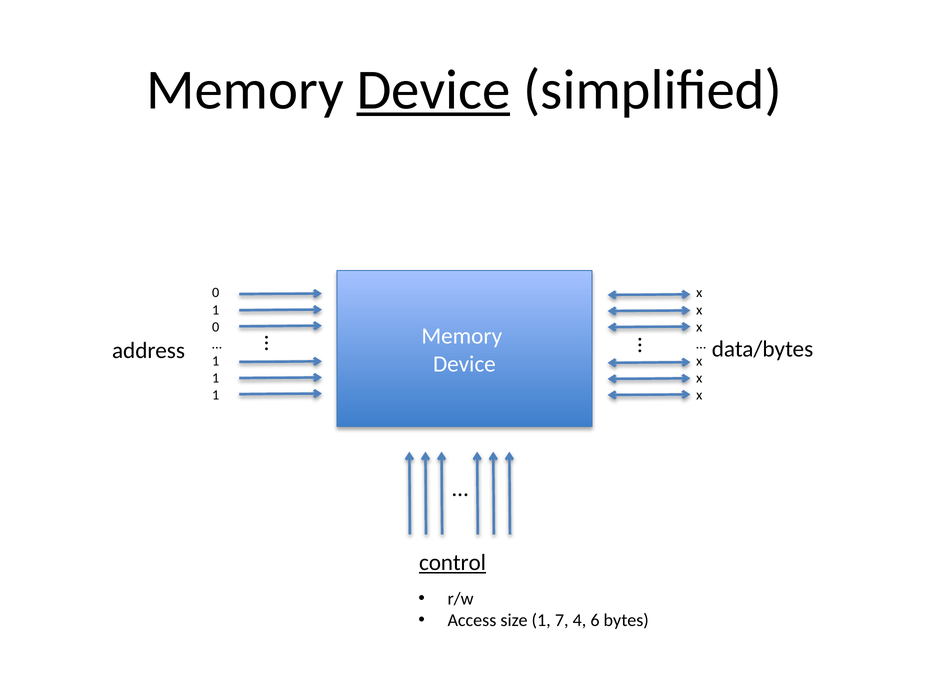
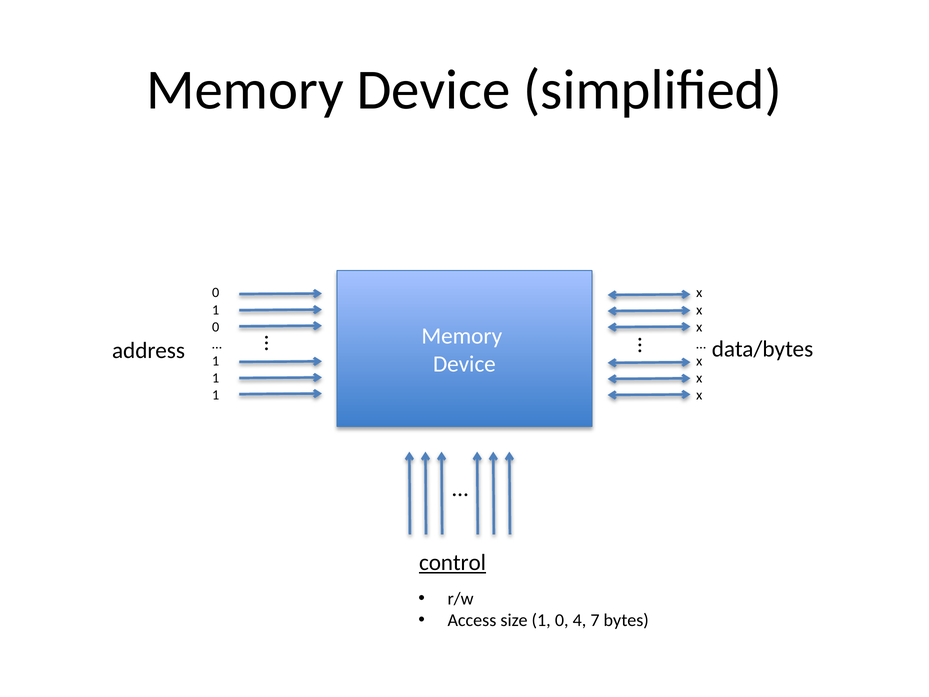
Device at (433, 90) underline: present -> none
size 1 7: 7 -> 0
6: 6 -> 7
